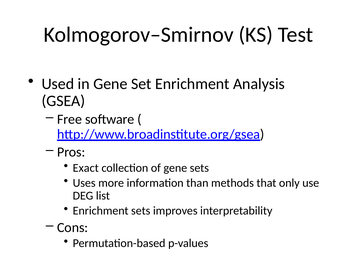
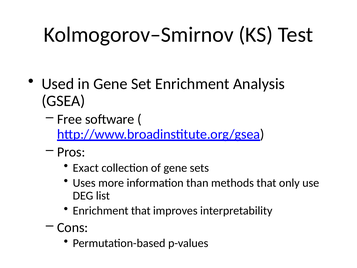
Enrichment sets: sets -> that
